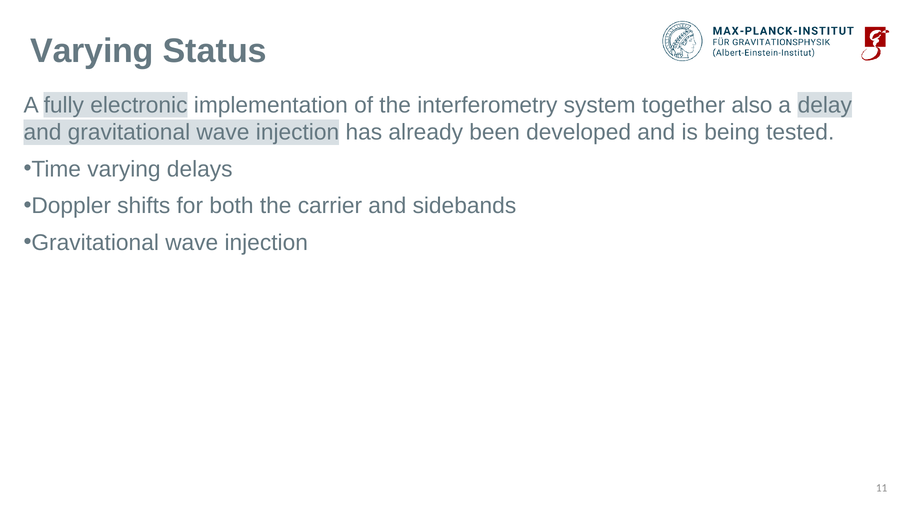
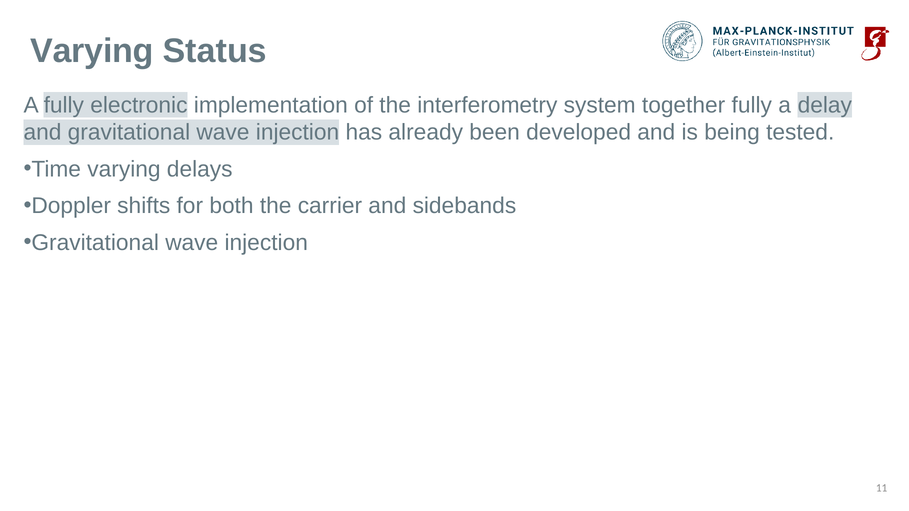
together also: also -> fully
